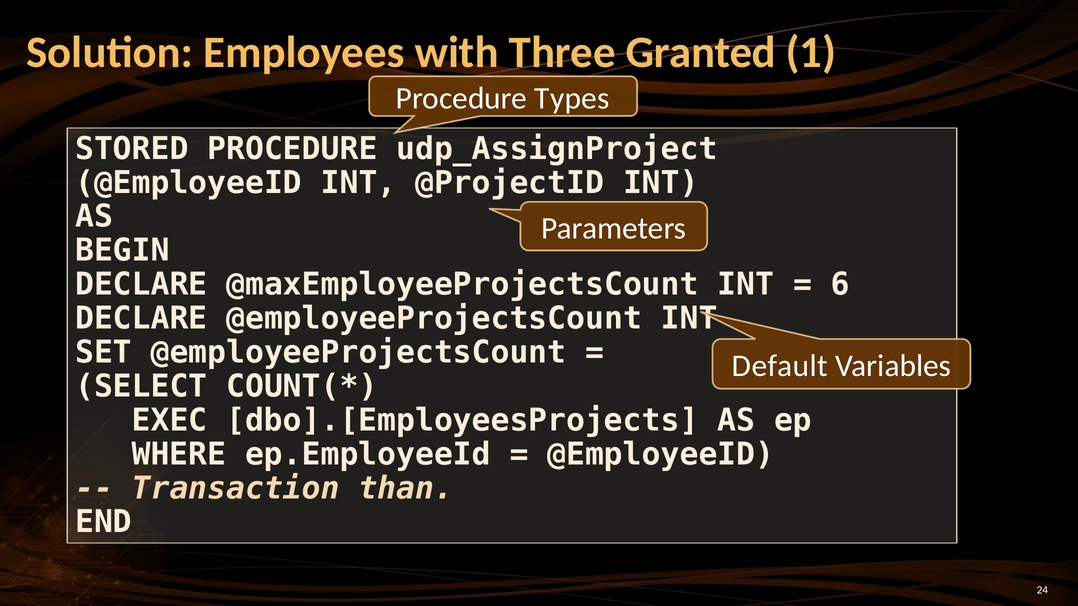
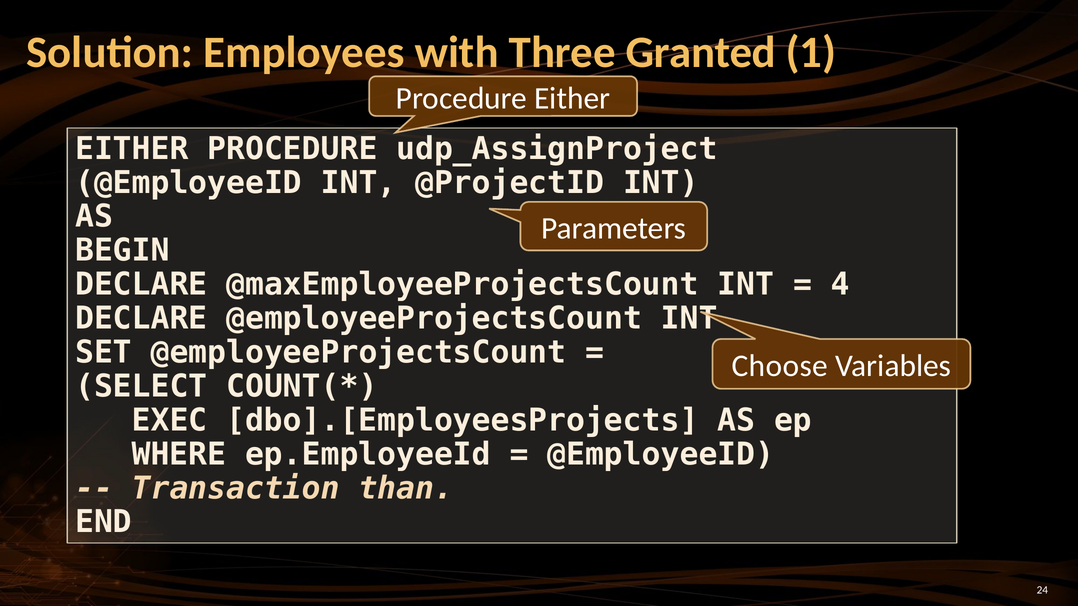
Procedure Types: Types -> Either
STORED at (132, 149): STORED -> EITHER
6: 6 -> 4
Default: Default -> Choose
